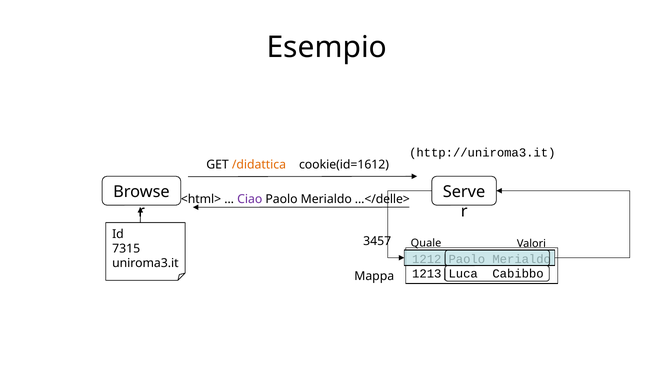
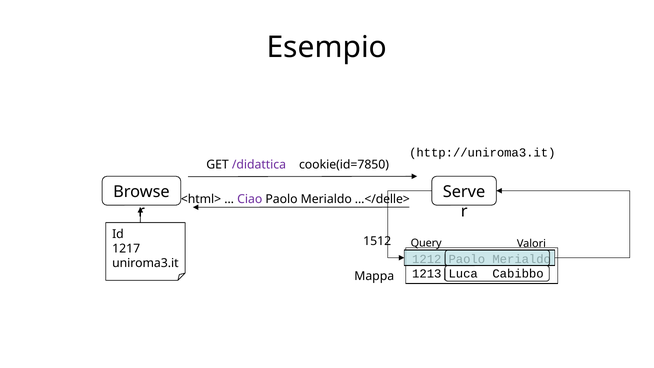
/didattica colour: orange -> purple
cookie(id=1612: cookie(id=1612 -> cookie(id=7850
3457: 3457 -> 1512
Quale: Quale -> Query
7315: 7315 -> 1217
